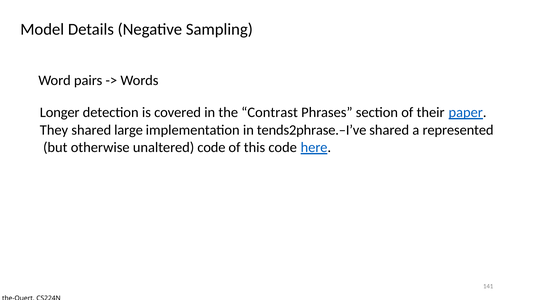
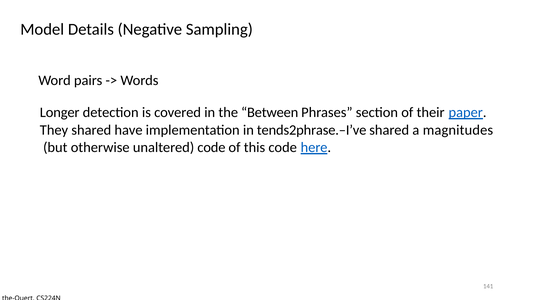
Contrast: Contrast -> Between
large: large -> have
represented: represented -> magnitudes
